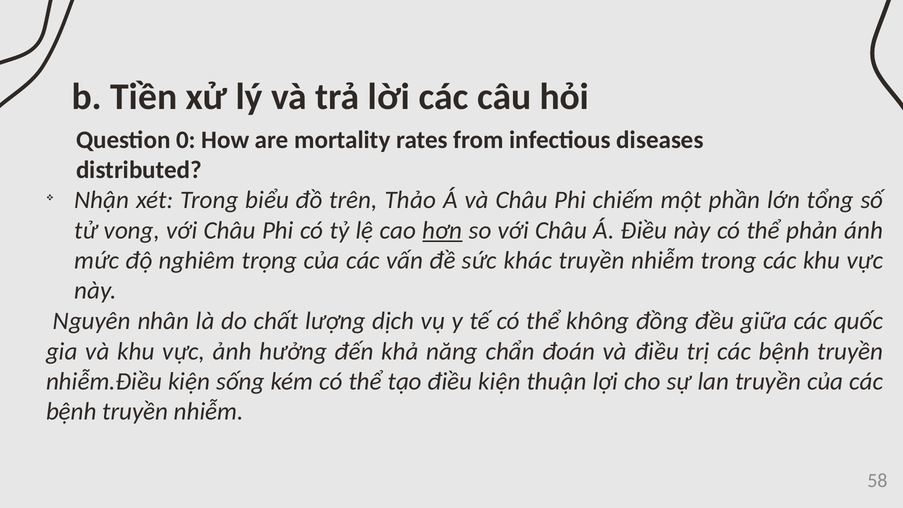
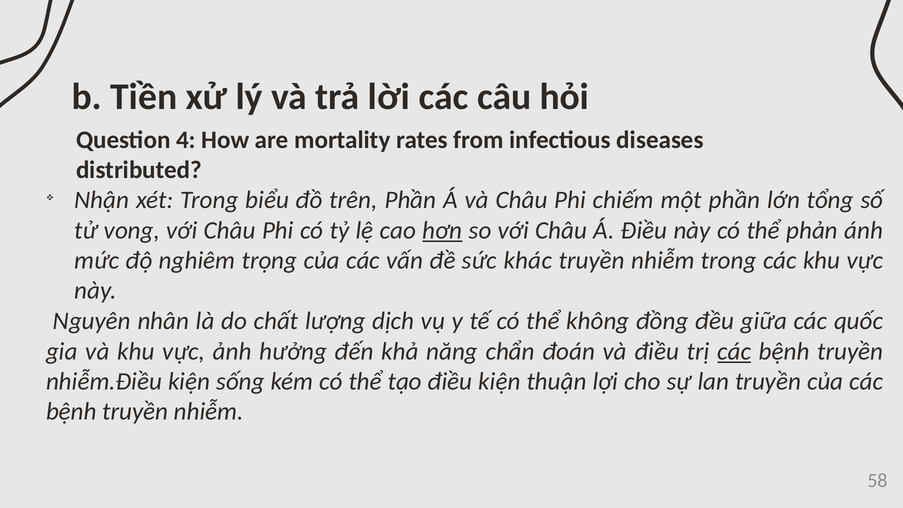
0: 0 -> 4
trên Thảo: Thảo -> Phần
các at (734, 351) underline: none -> present
